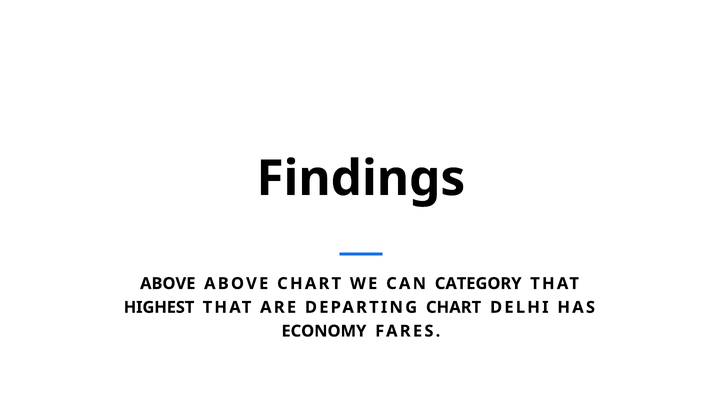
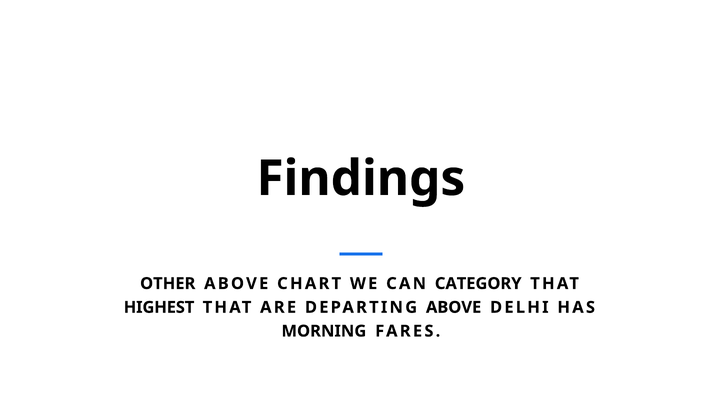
ABOVE at (168, 284): ABOVE -> OTHER
DEPARTING CHART: CHART -> ABOVE
ECONOMY: ECONOMY -> MORNING
